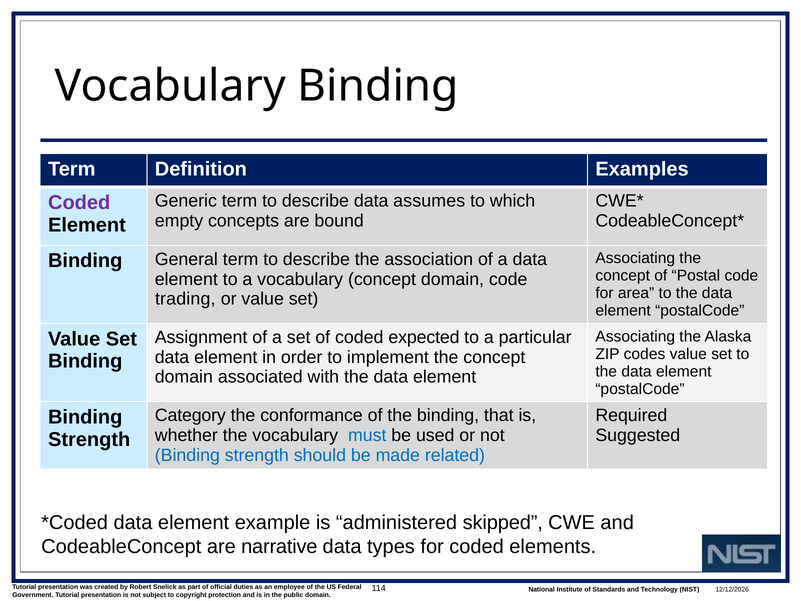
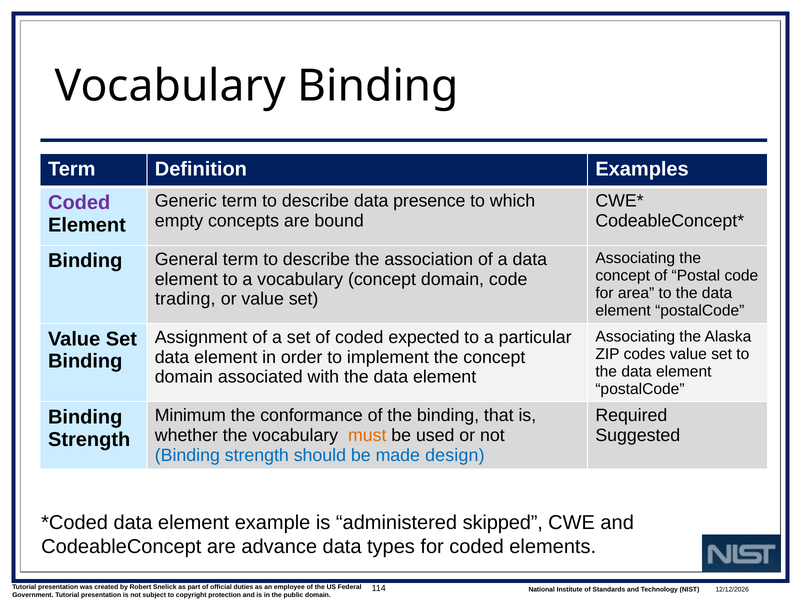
assumes: assumes -> presence
Category: Category -> Minimum
must colour: blue -> orange
related: related -> design
narrative: narrative -> advance
